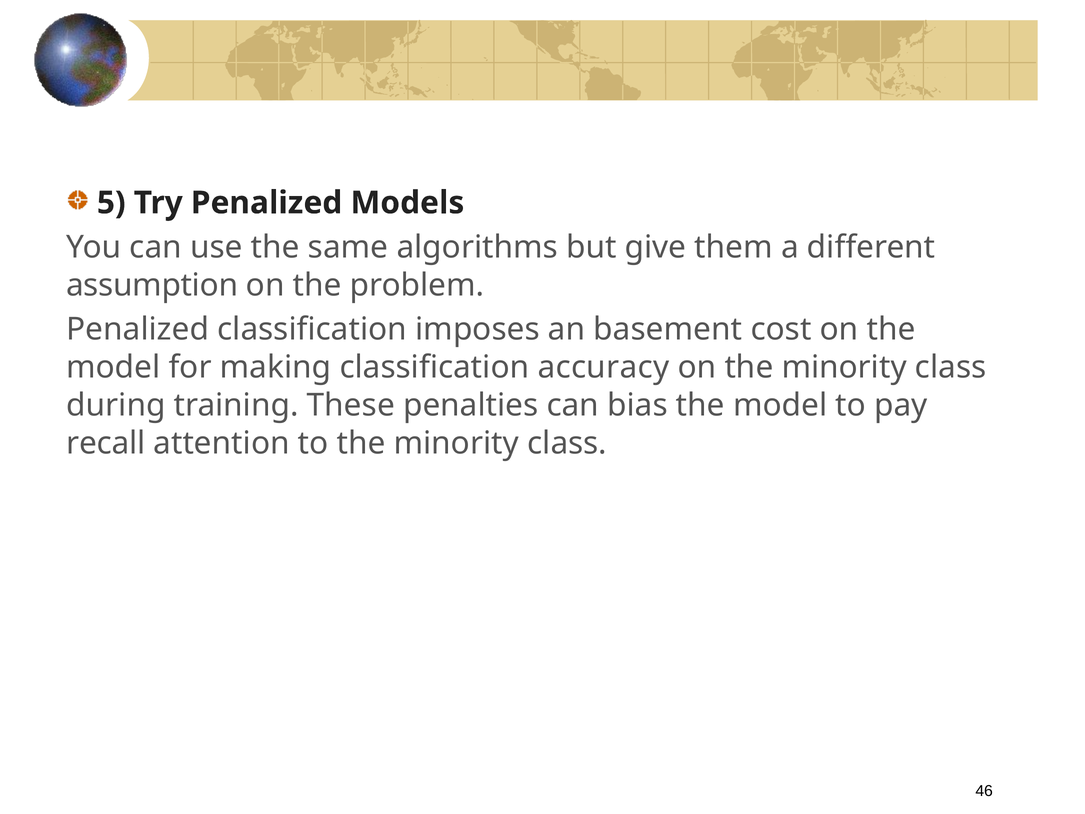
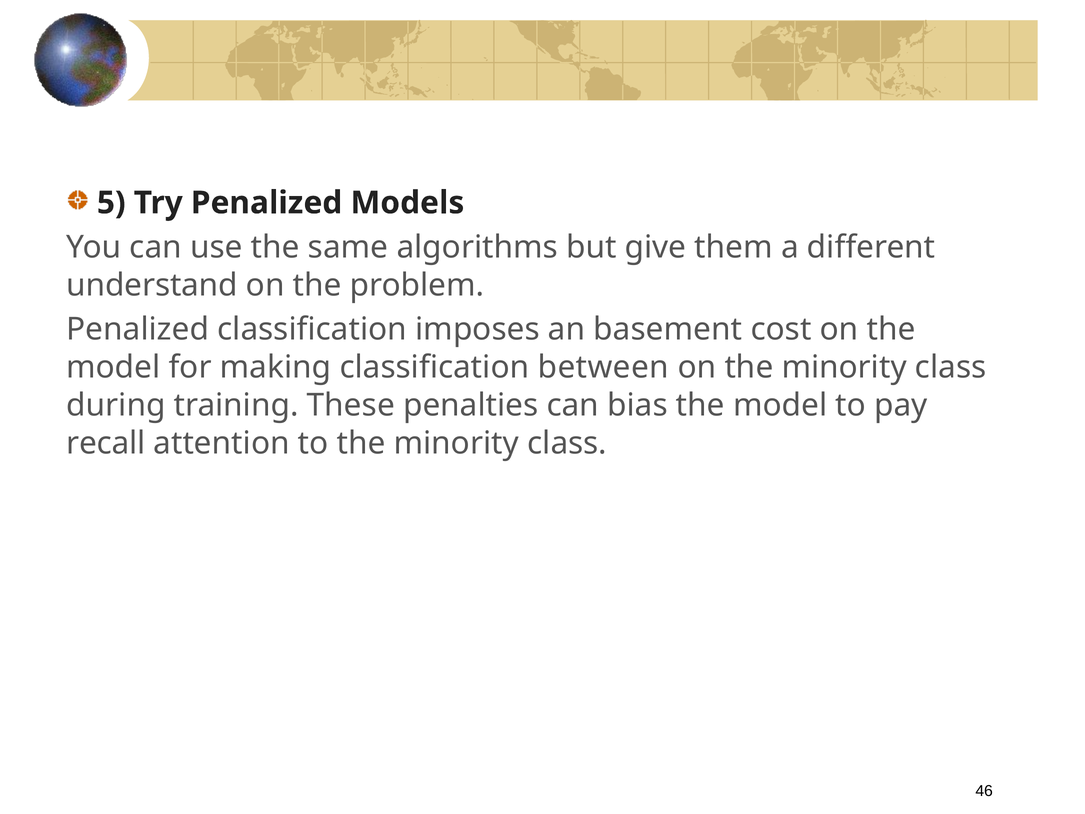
assumption: assumption -> understand
accuracy: accuracy -> between
